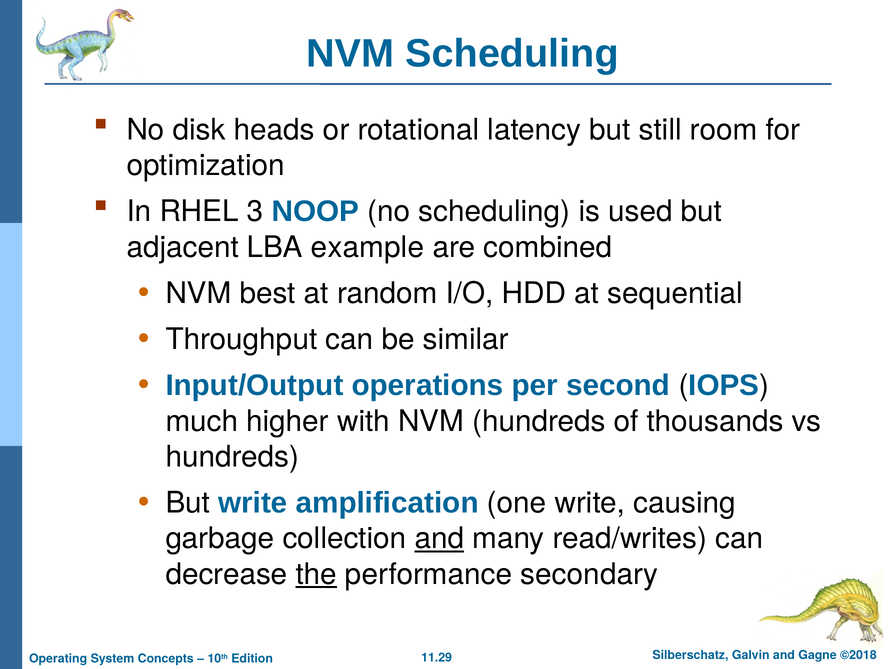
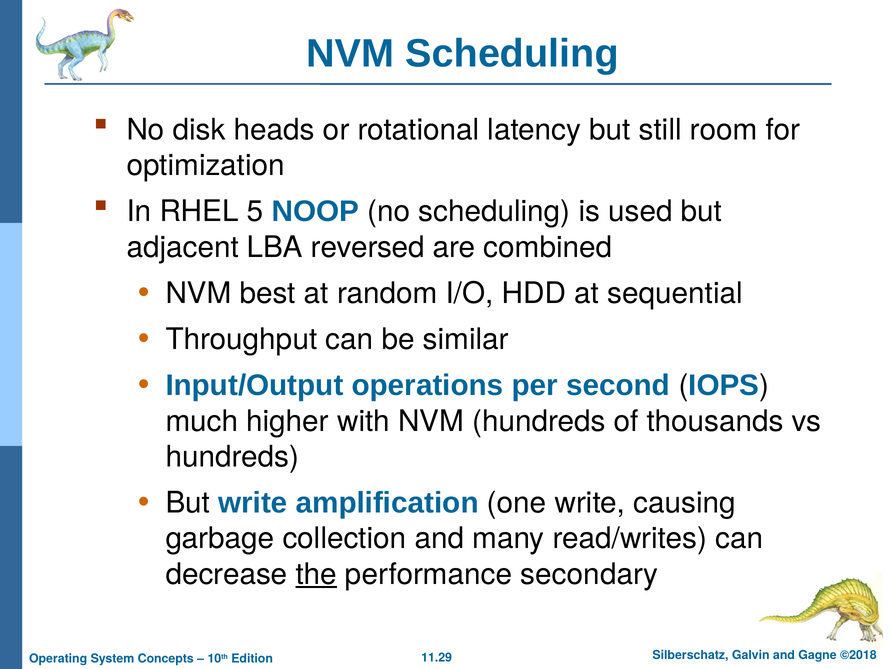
3: 3 -> 5
example: example -> reversed
and at (439, 538) underline: present -> none
